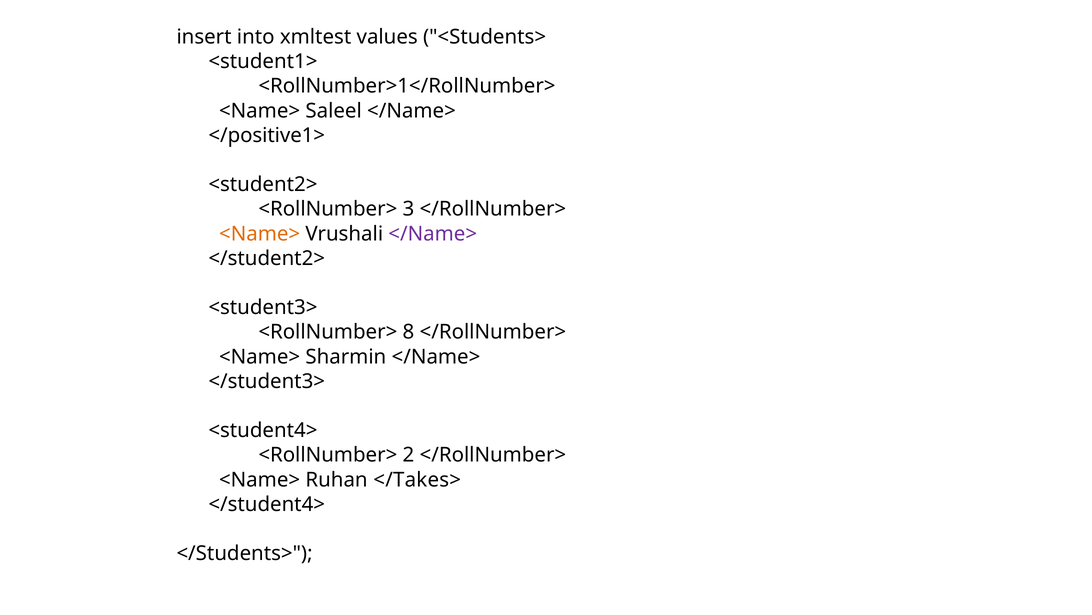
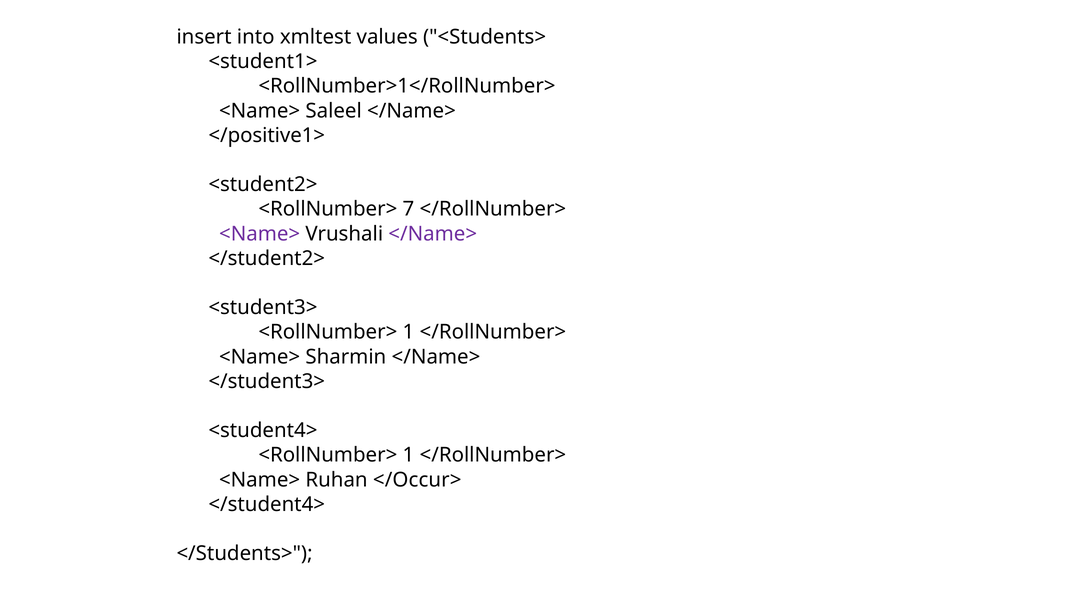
3: 3 -> 7
<Name> at (260, 233) colour: orange -> purple
8 at (408, 332): 8 -> 1
2 at (408, 455): 2 -> 1
</Takes>: </Takes> -> </Occur>
